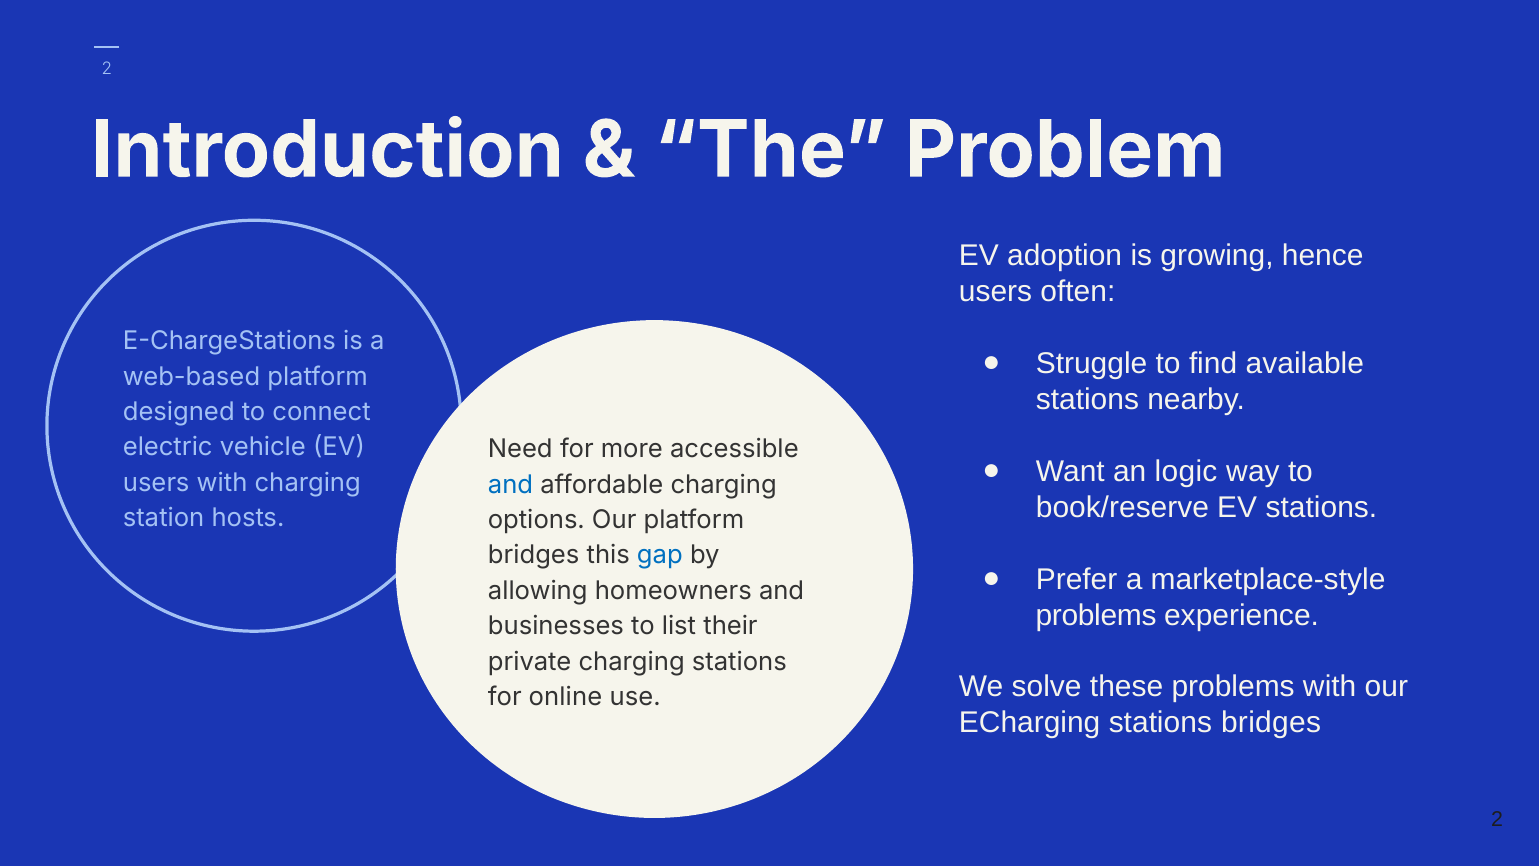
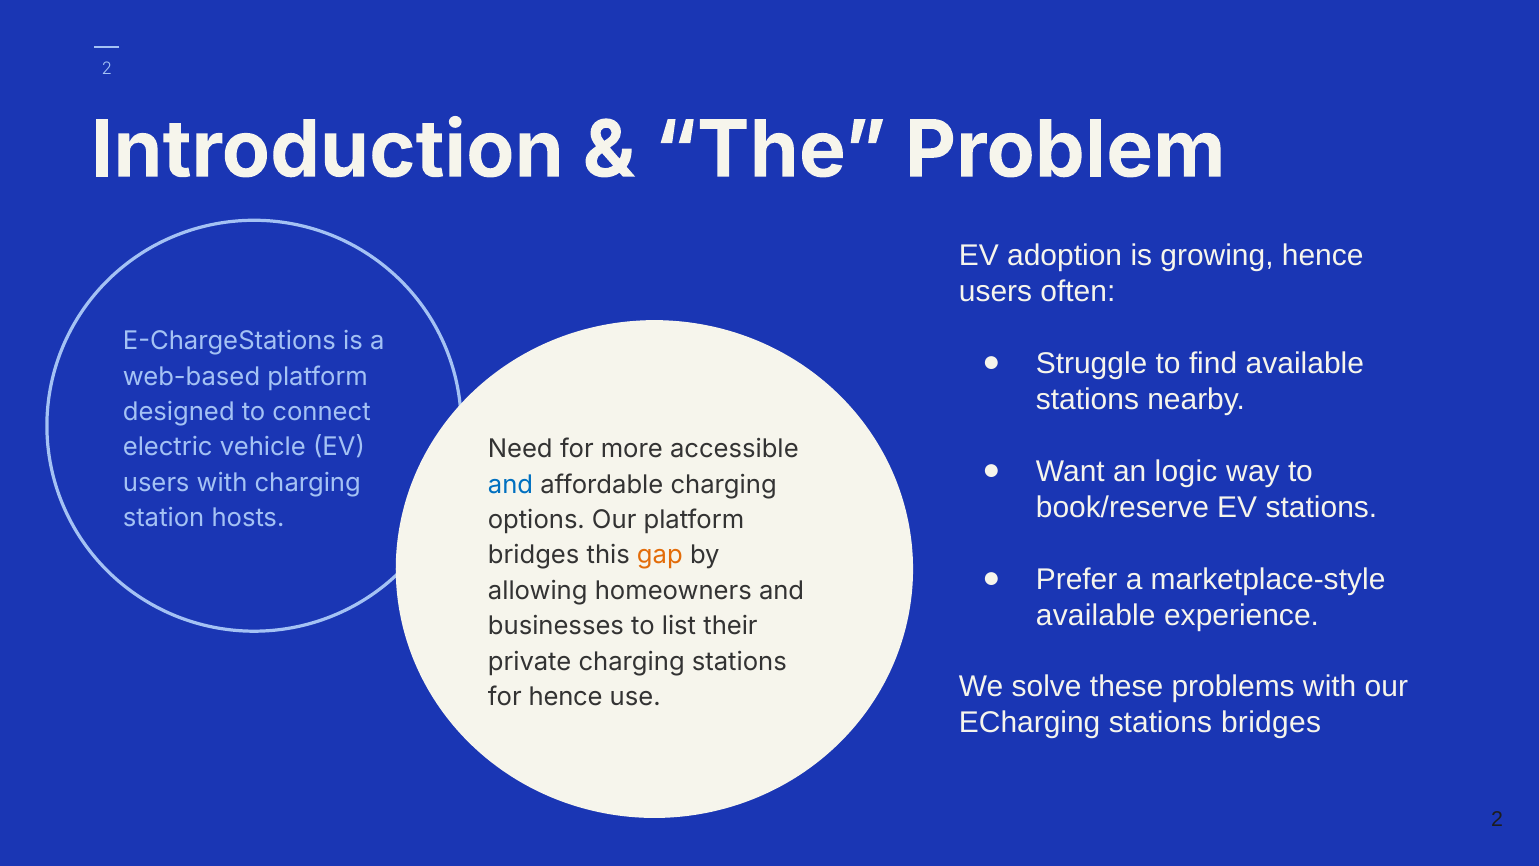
gap colour: blue -> orange
problems at (1096, 615): problems -> available
for online: online -> hence
